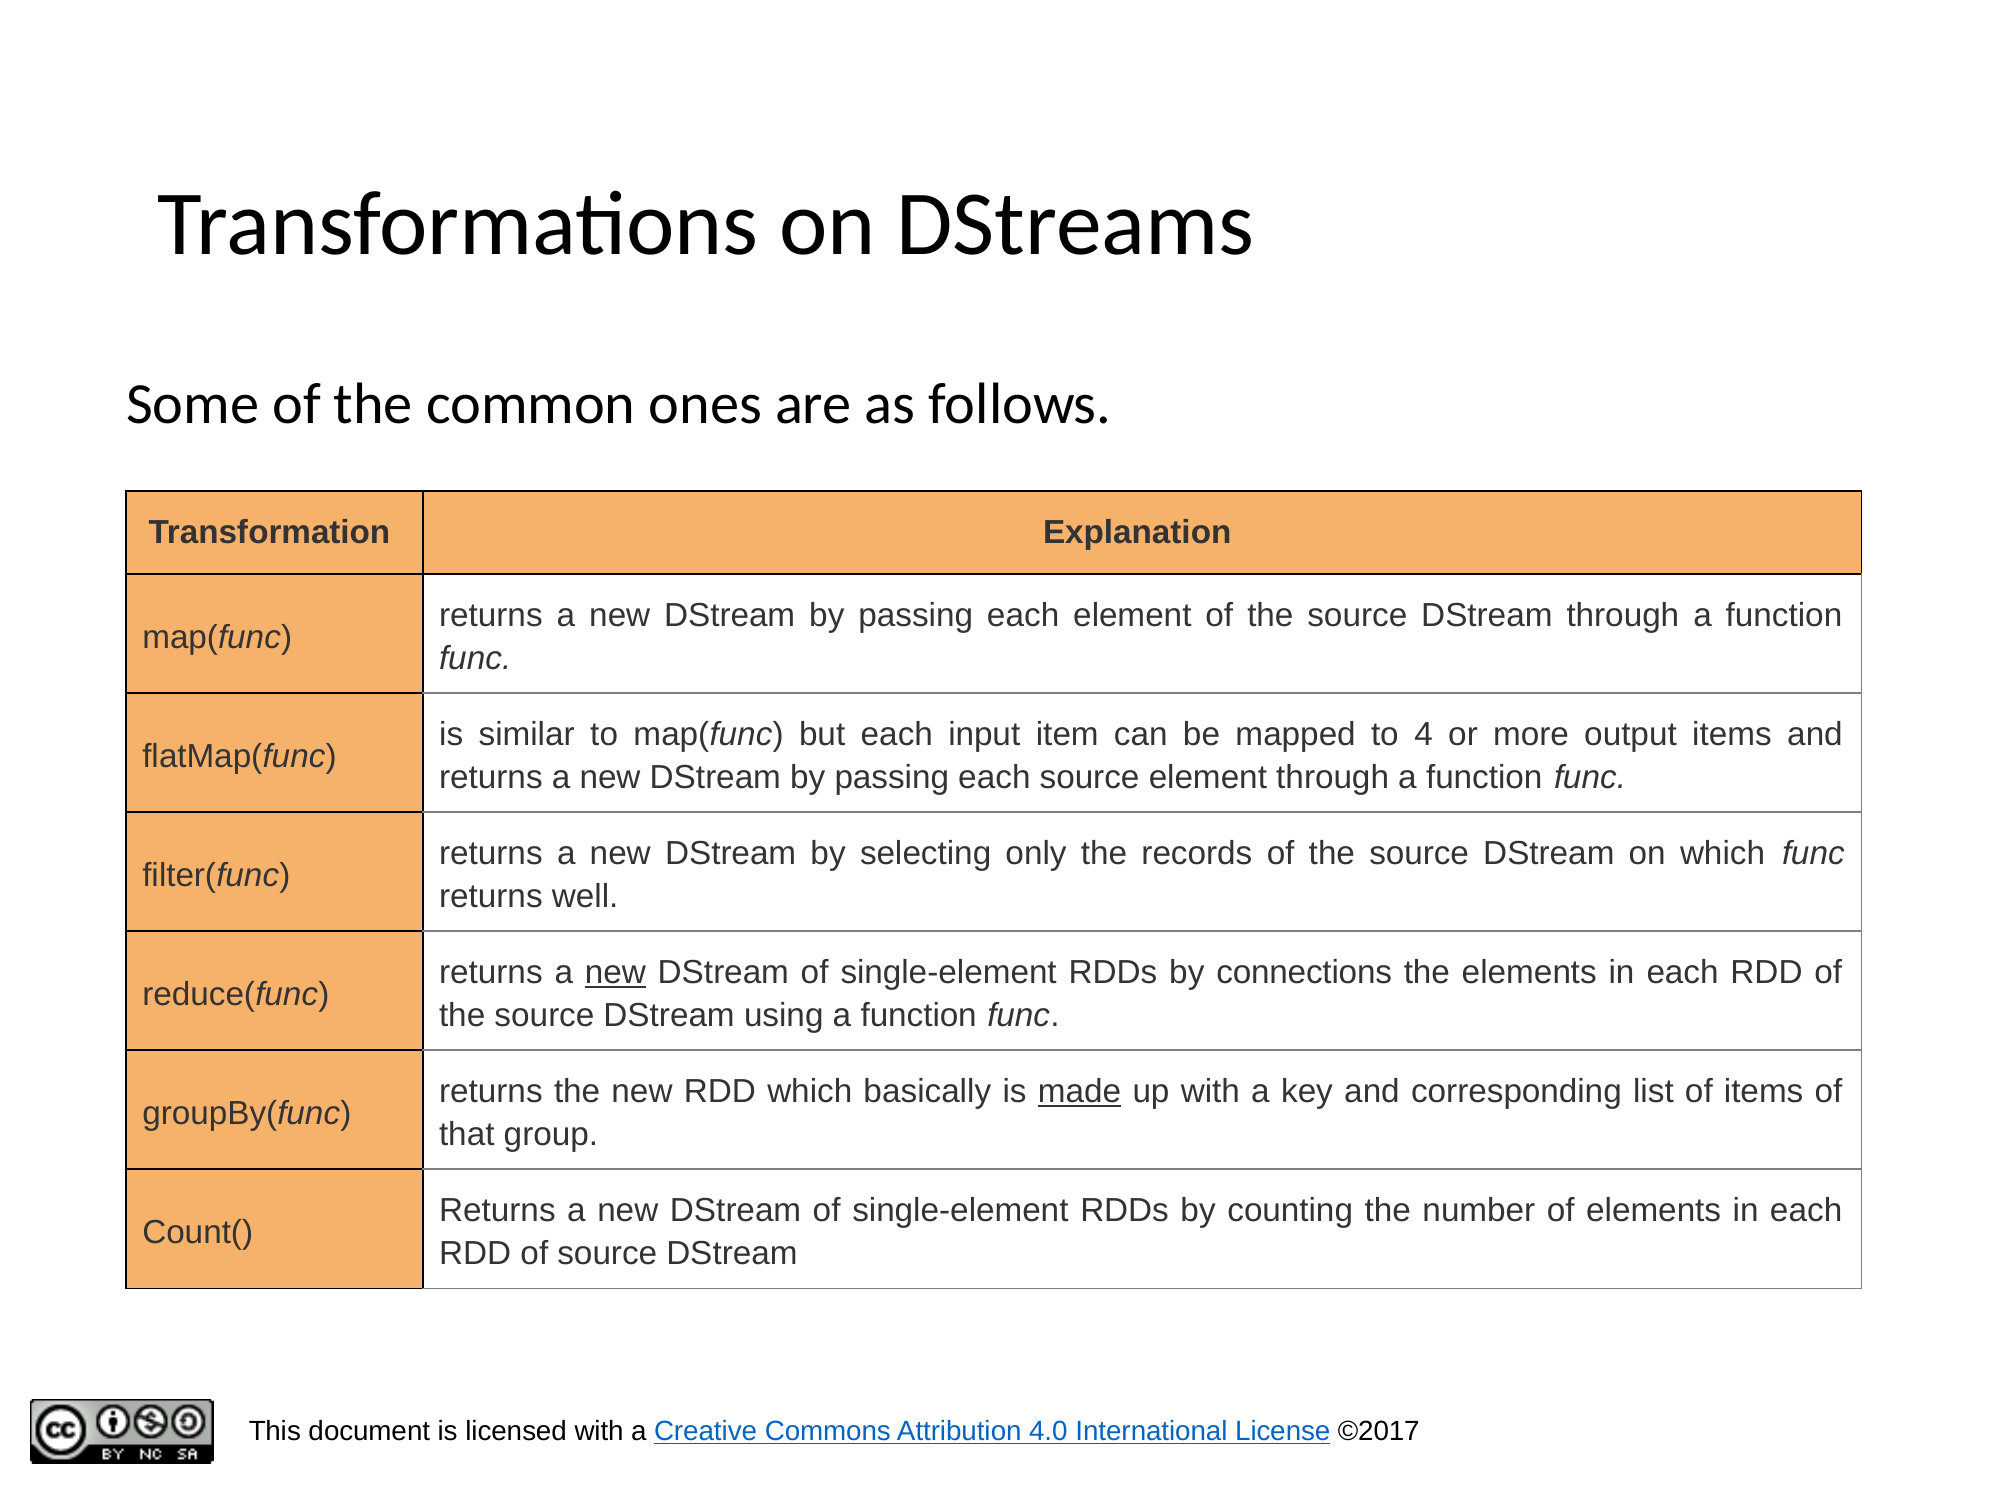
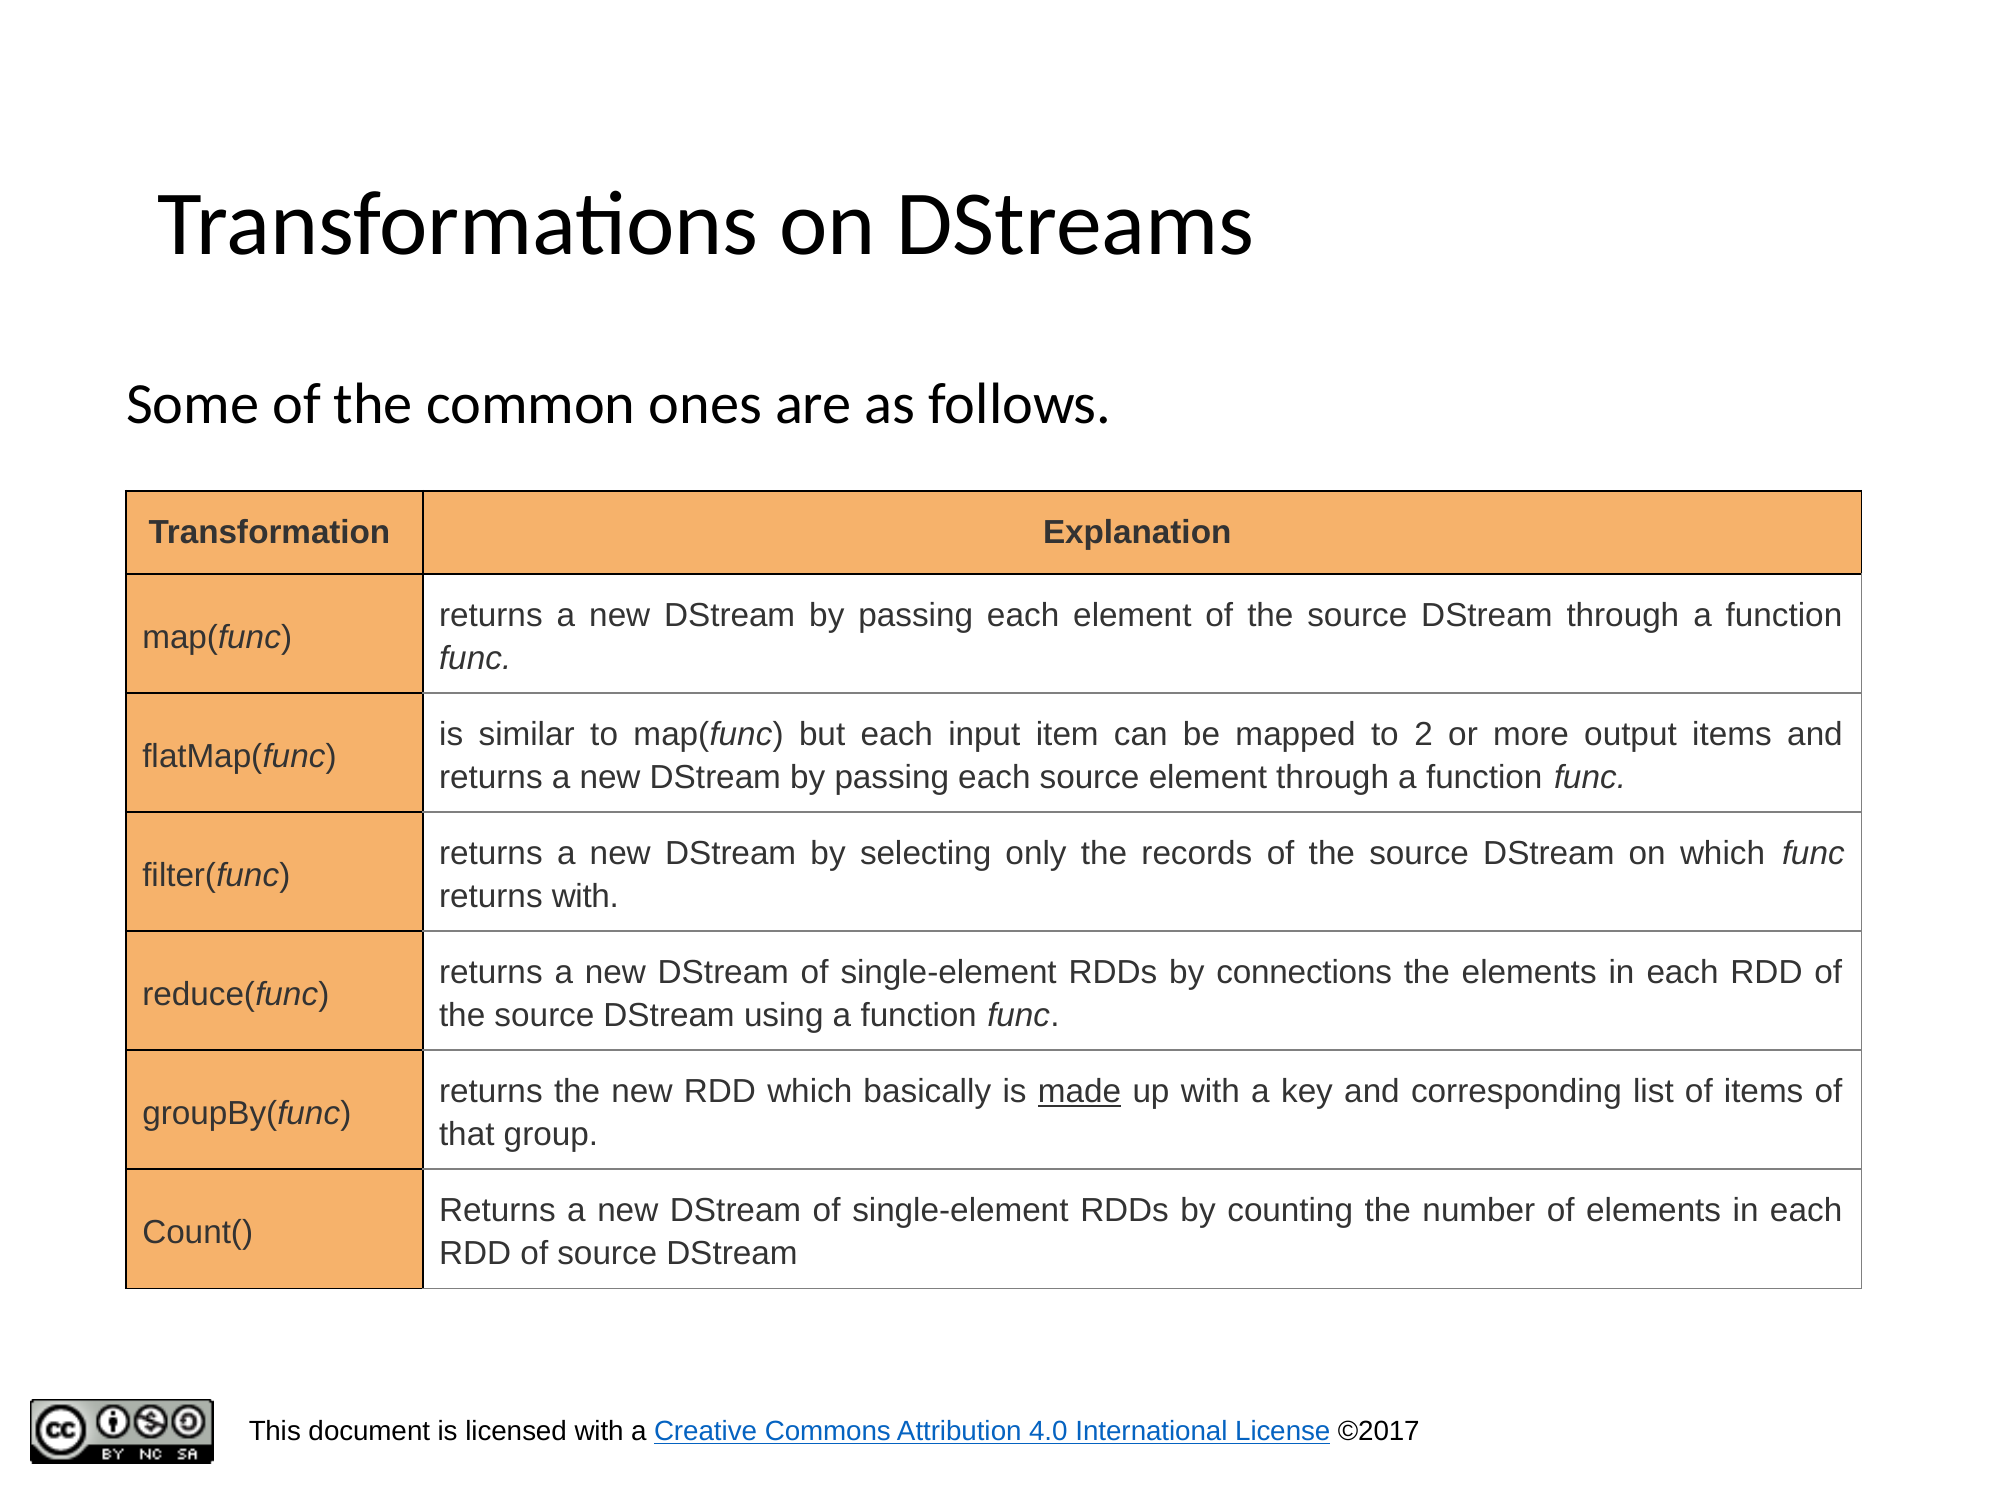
4: 4 -> 2
returns well: well -> with
new at (615, 973) underline: present -> none
